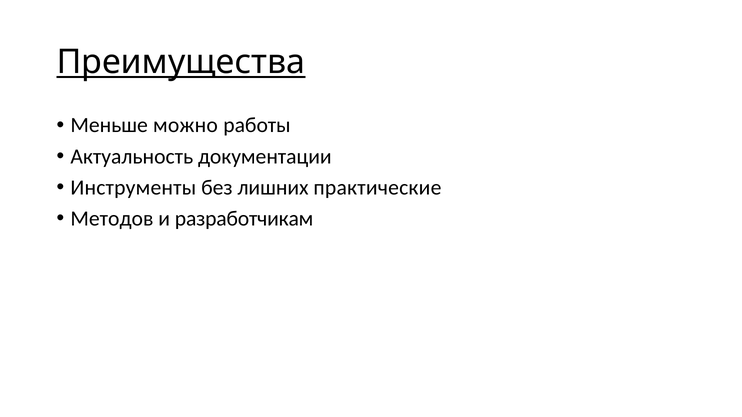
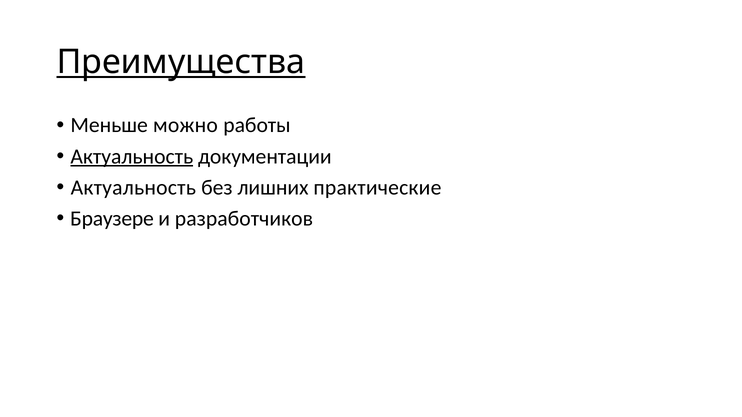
Актуальность at (132, 157) underline: none -> present
Инструменты at (133, 188): Инструменты -> Актуальность
Методов: Методов -> Браузере
разработчикам: разработчикам -> разработчиков
